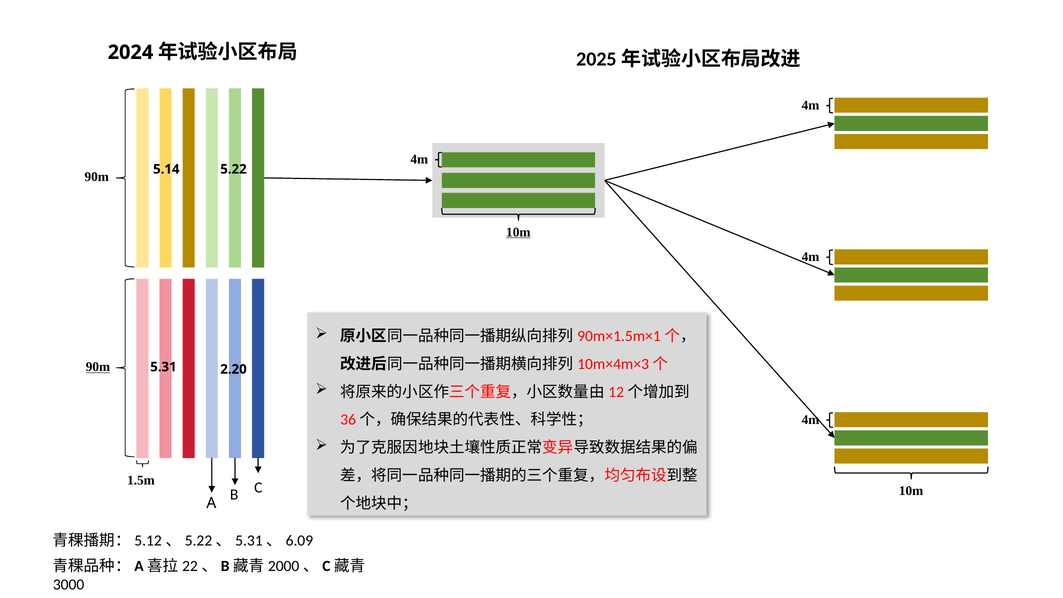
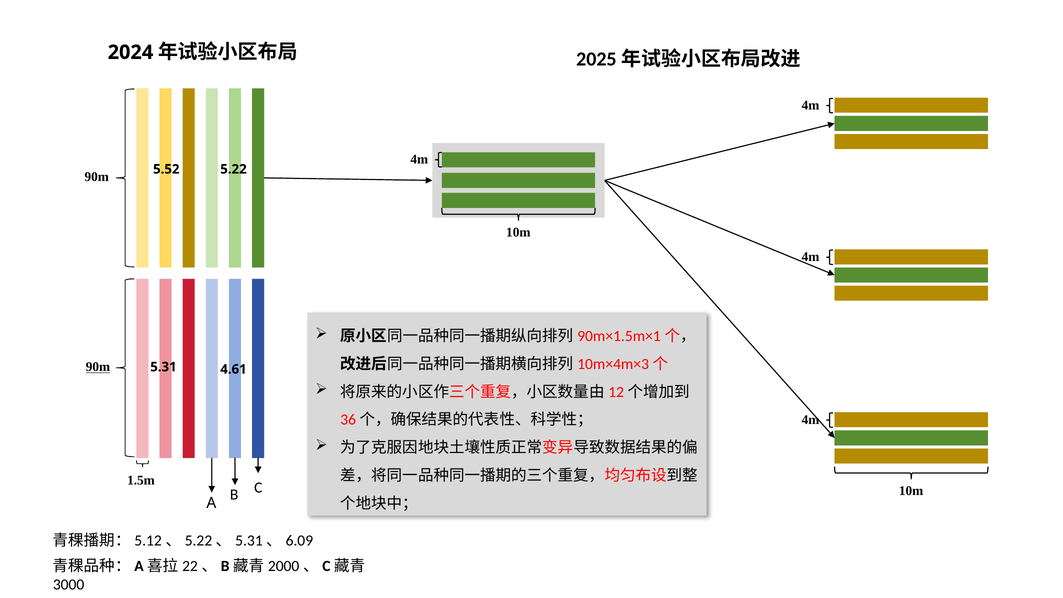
5.14: 5.14 -> 5.52
10m at (518, 232) underline: present -> none
2.20: 2.20 -> 4.61
